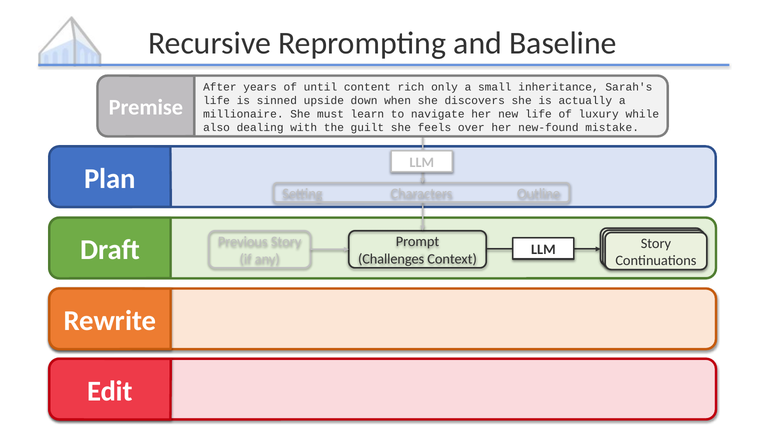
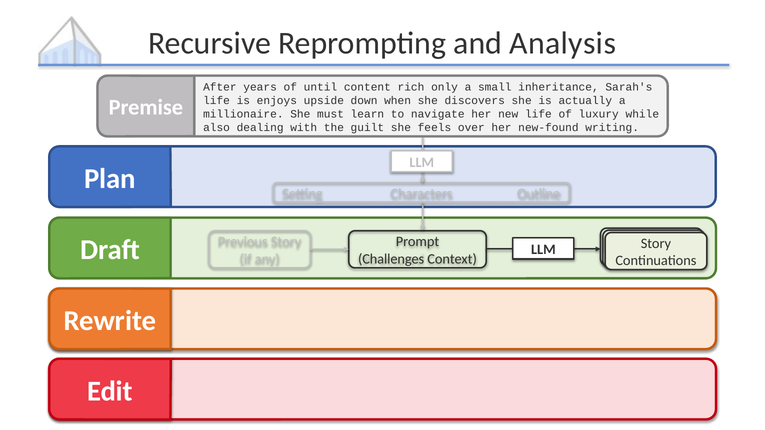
Baseline: Baseline -> Analysis
sinned: sinned -> enjoys
mistake: mistake -> writing
